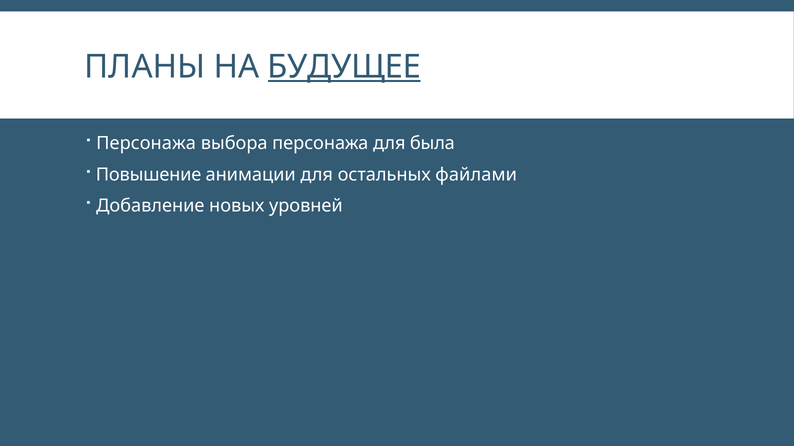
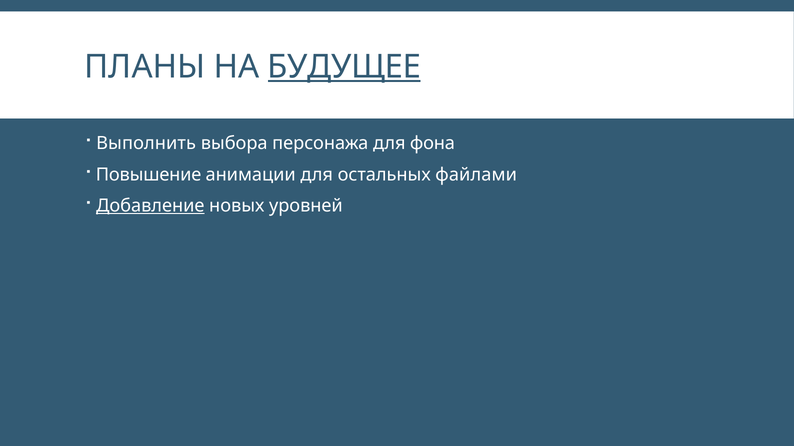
Персонажа at (146, 144): Персонажа -> Выполнить
была: была -> фона
Добавление underline: none -> present
